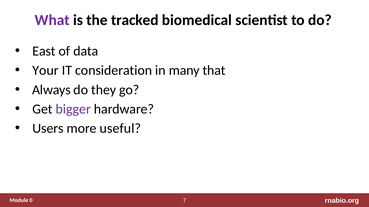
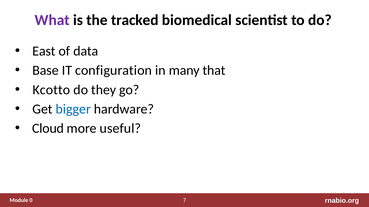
Your: Your -> Base
consideration: consideration -> configuration
Always: Always -> Kcotto
bigger colour: purple -> blue
Users: Users -> Cloud
